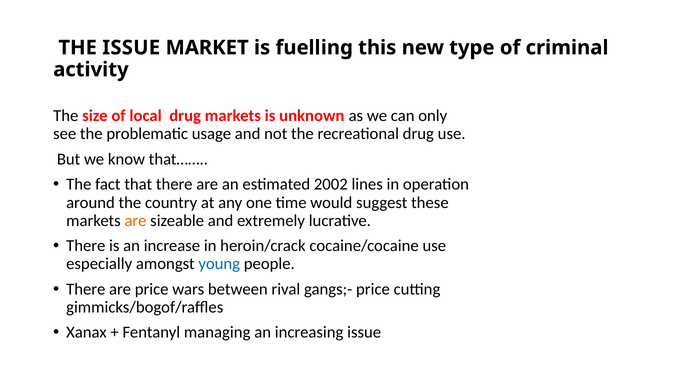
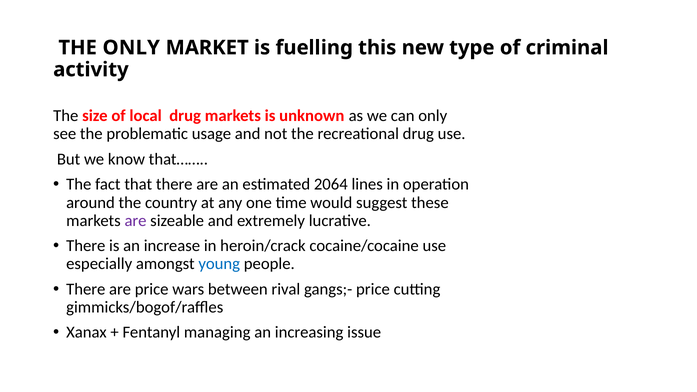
THE ISSUE: ISSUE -> ONLY
2002: 2002 -> 2064
are at (136, 221) colour: orange -> purple
